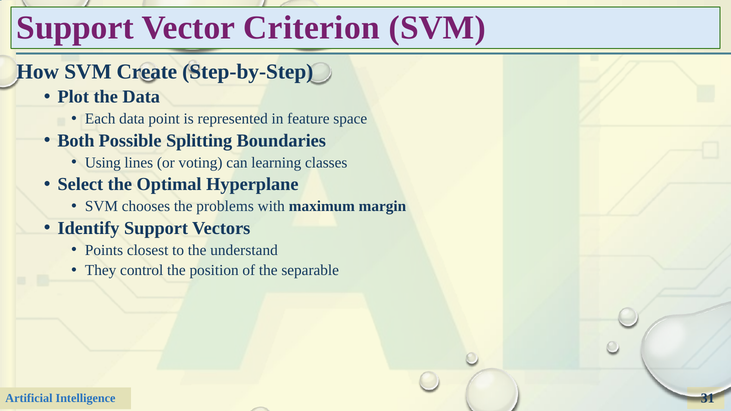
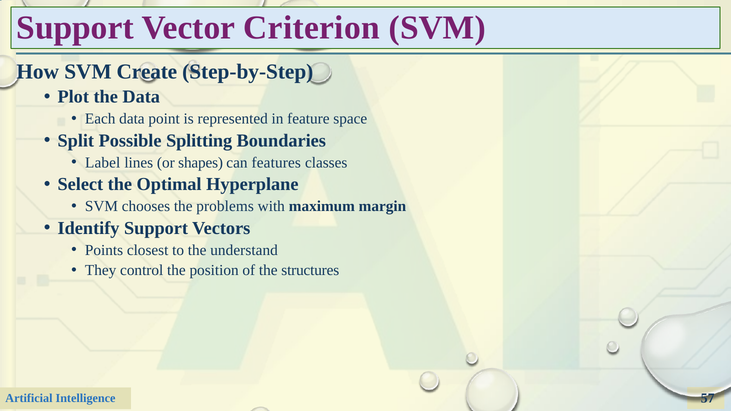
Both: Both -> Split
Using: Using -> Label
voting: voting -> shapes
learning: learning -> features
separable: separable -> structures
31: 31 -> 57
